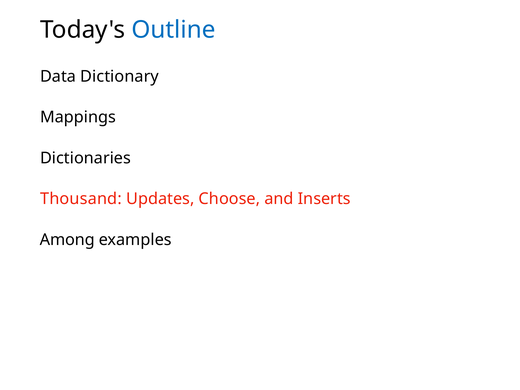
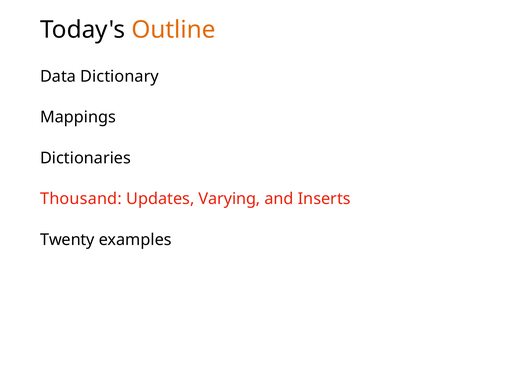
Outline colour: blue -> orange
Choose: Choose -> Varying
Among: Among -> Twenty
